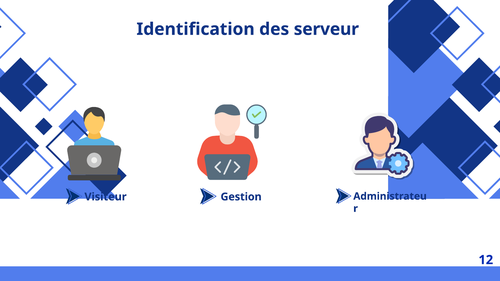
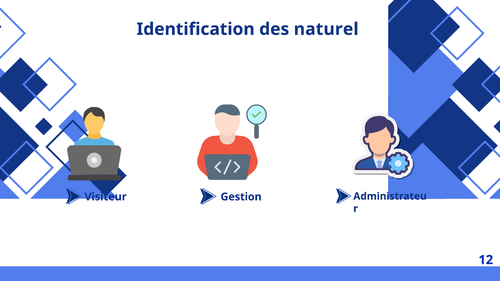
serveur: serveur -> naturel
